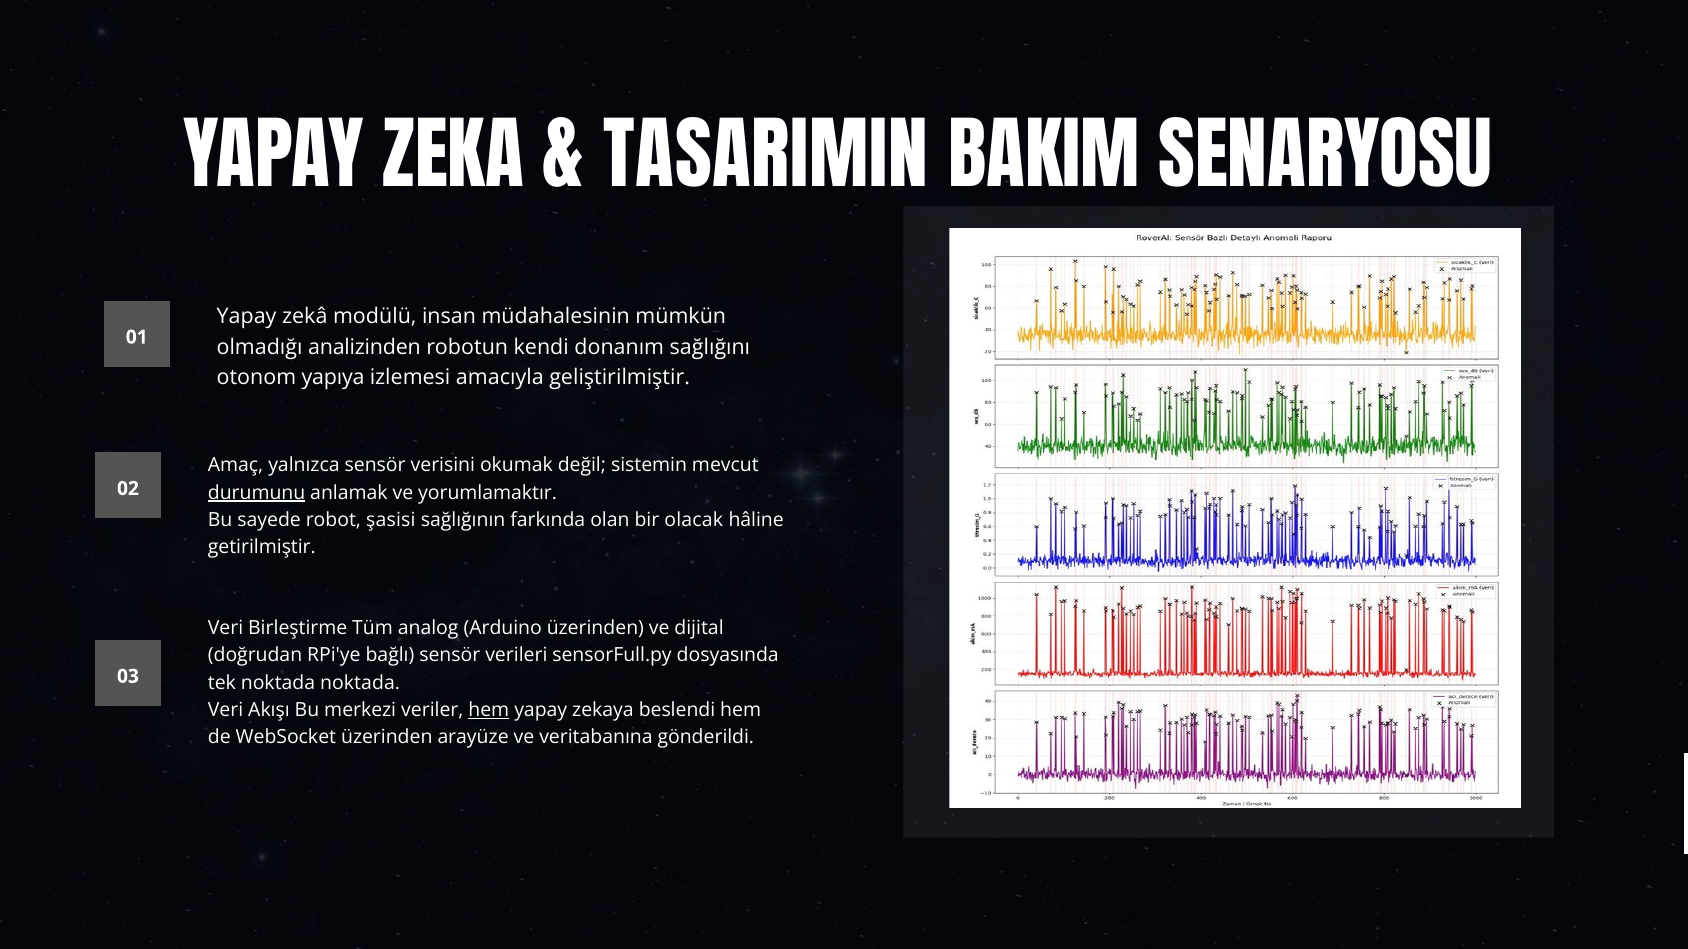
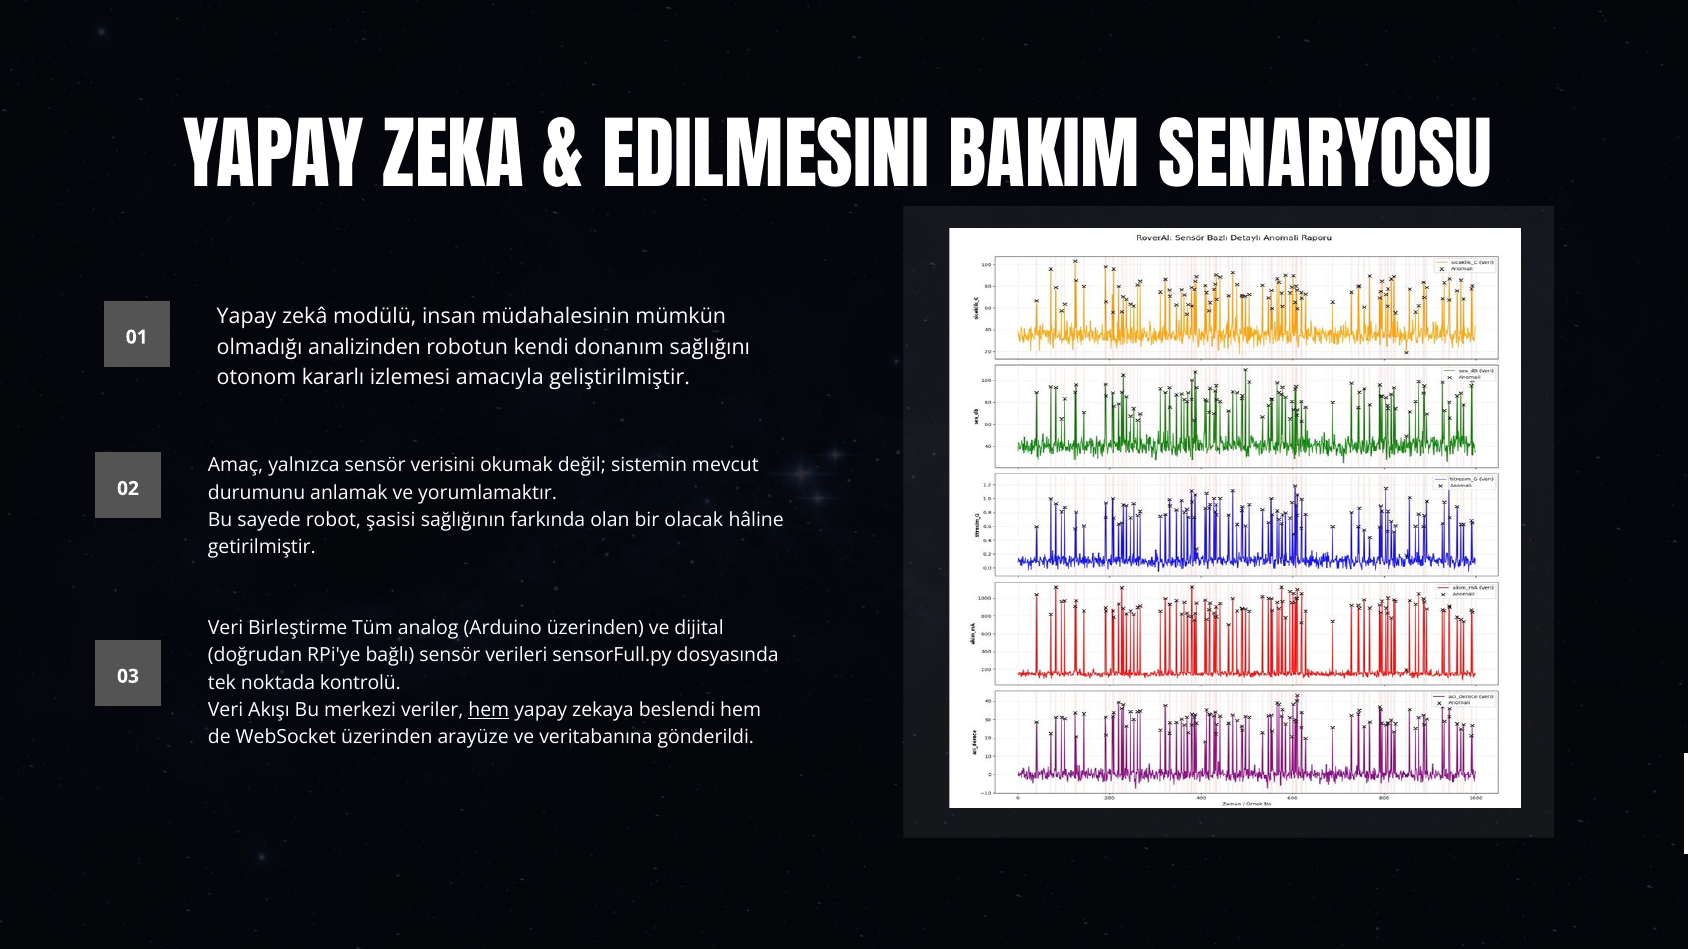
TASARIMIN: TASARIMIN -> EDILMESINI
yapıya: yapıya -> kararlı
durumunu underline: present -> none
noktada noktada: noktada -> kontrolü
